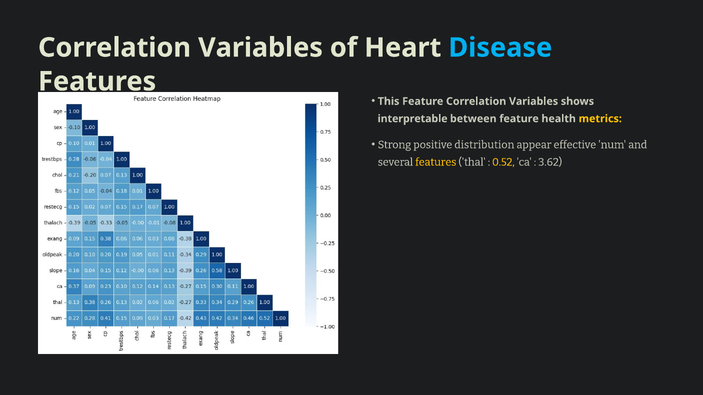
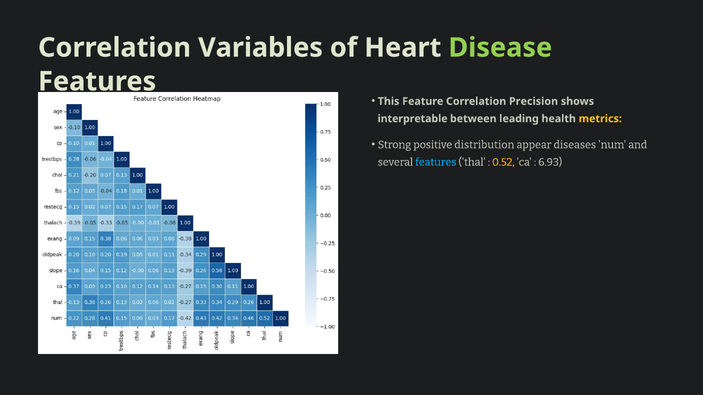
Disease colour: light blue -> light green
Feature Correlation Variables: Variables -> Precision
between feature: feature -> leading
effective: effective -> diseases
features at (436, 162) colour: yellow -> light blue
3.62: 3.62 -> 6.93
